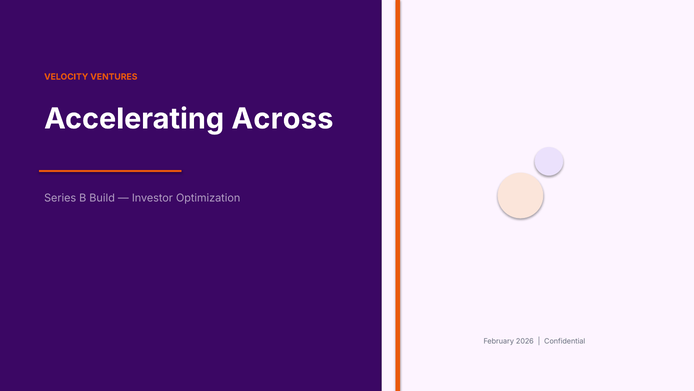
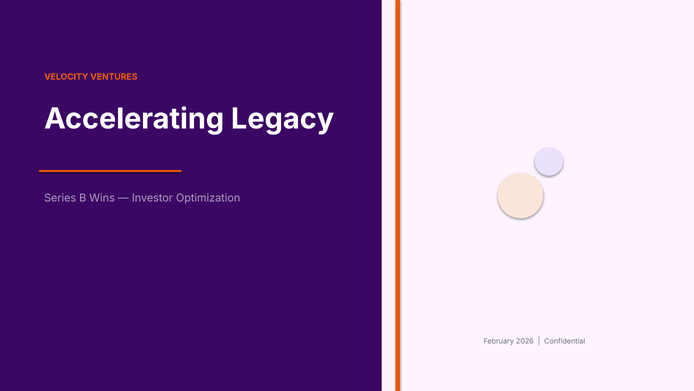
Across: Across -> Legacy
Build: Build -> Wins
